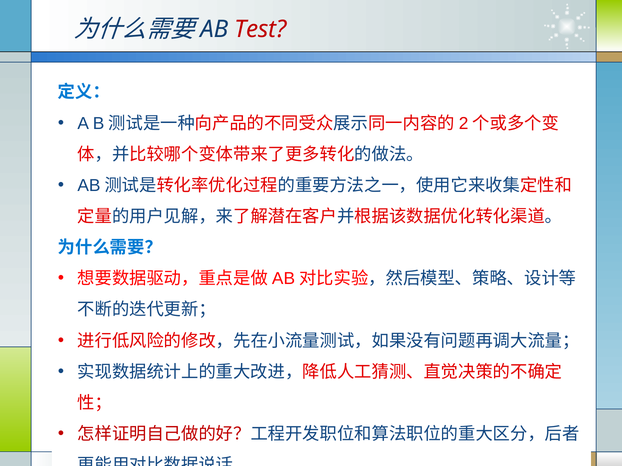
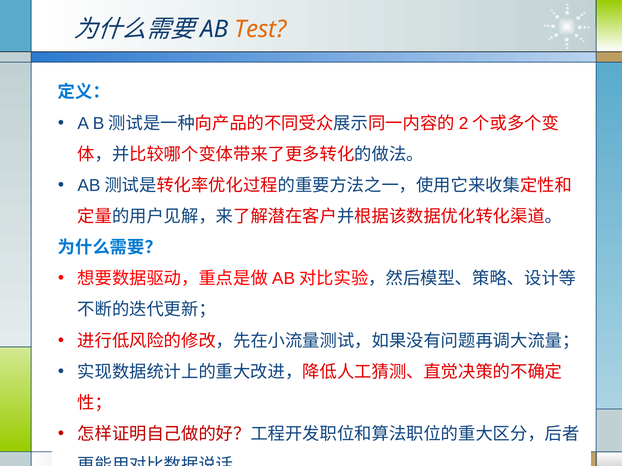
Test colour: red -> orange
